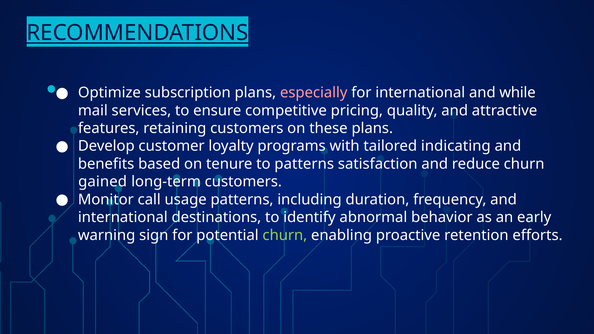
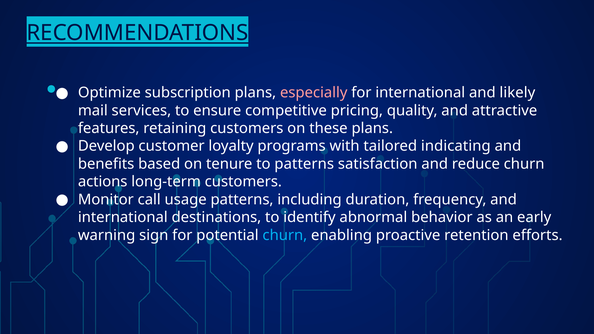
while: while -> likely
gained: gained -> actions
churn at (285, 235) colour: light green -> light blue
